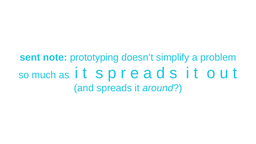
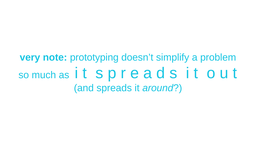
sent: sent -> very
